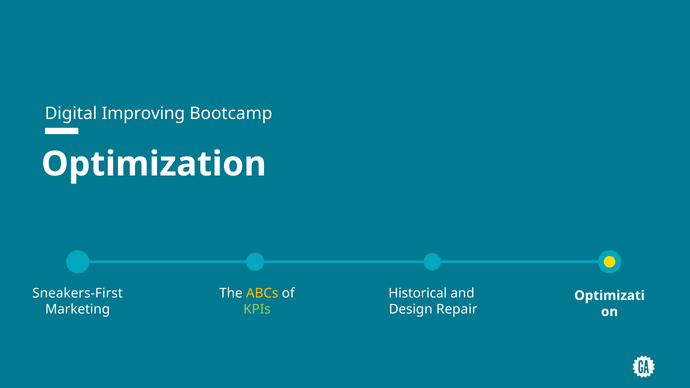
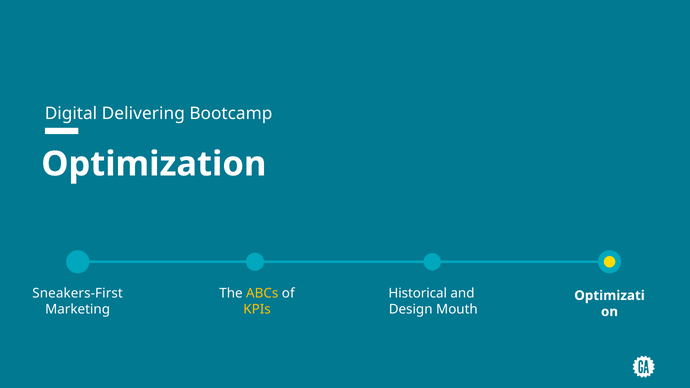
Improving: Improving -> Delivering
KPIs colour: light green -> yellow
Repair: Repair -> Mouth
